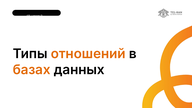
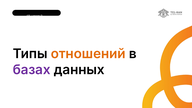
базах colour: orange -> purple
